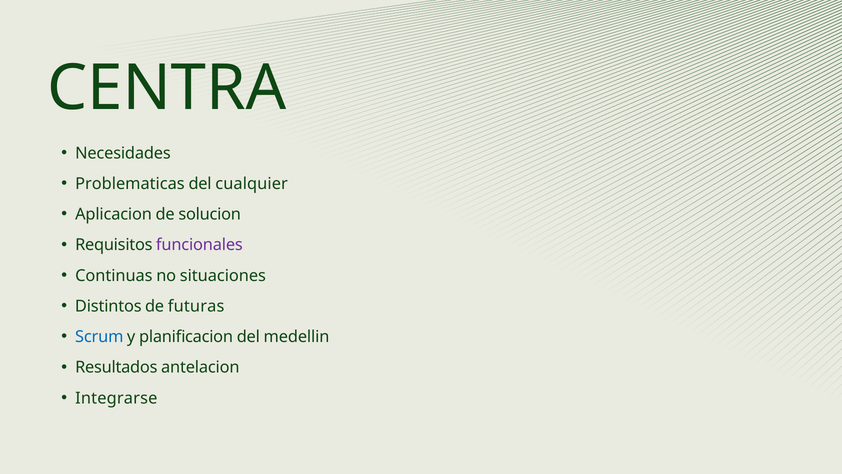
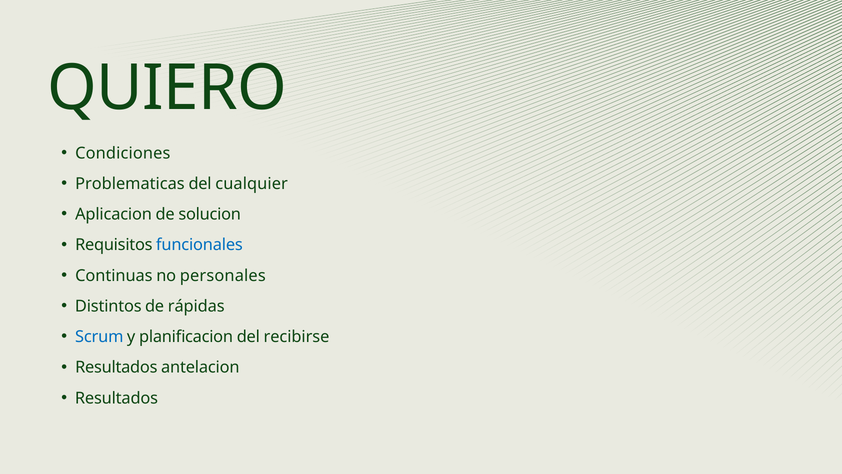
CENTRA: CENTRA -> QUIERO
Necesidades: Necesidades -> Condiciones
funcionales colour: purple -> blue
situaciones: situaciones -> personales
futuras: futuras -> rápidas
medellin: medellin -> recibirse
Integrarse at (116, 398): Integrarse -> Resultados
